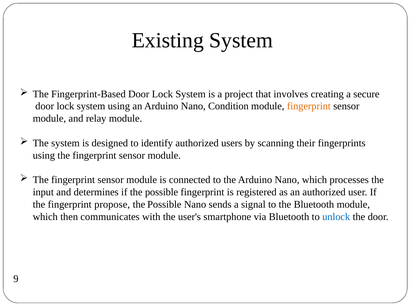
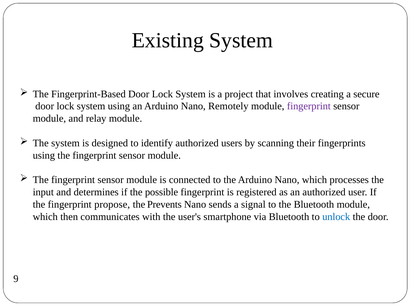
Condition: Condition -> Remotely
fingerprint at (309, 106) colour: orange -> purple
Possible at (164, 205): Possible -> Prevents
